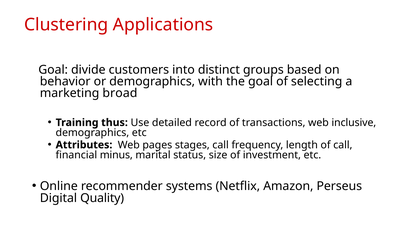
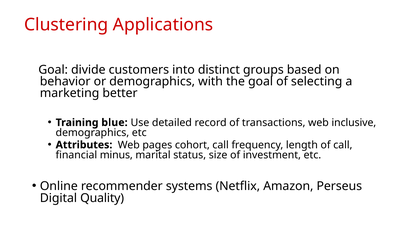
broad: broad -> better
thus: thus -> blue
stages: stages -> cohort
